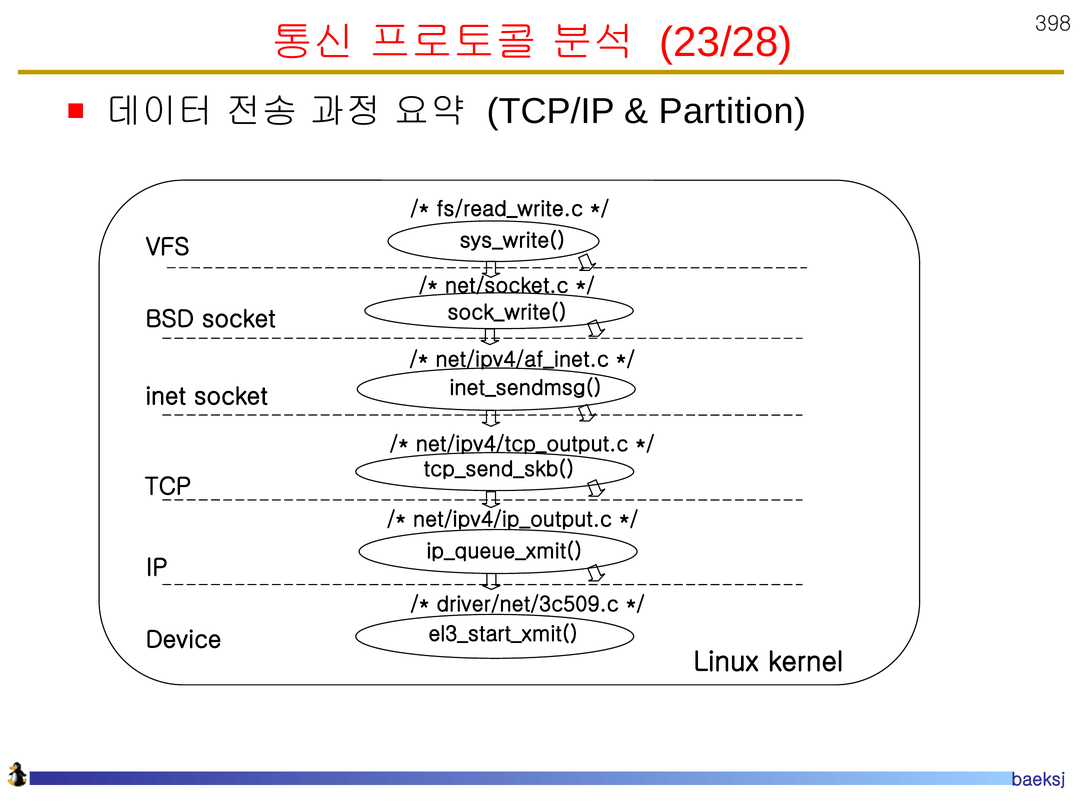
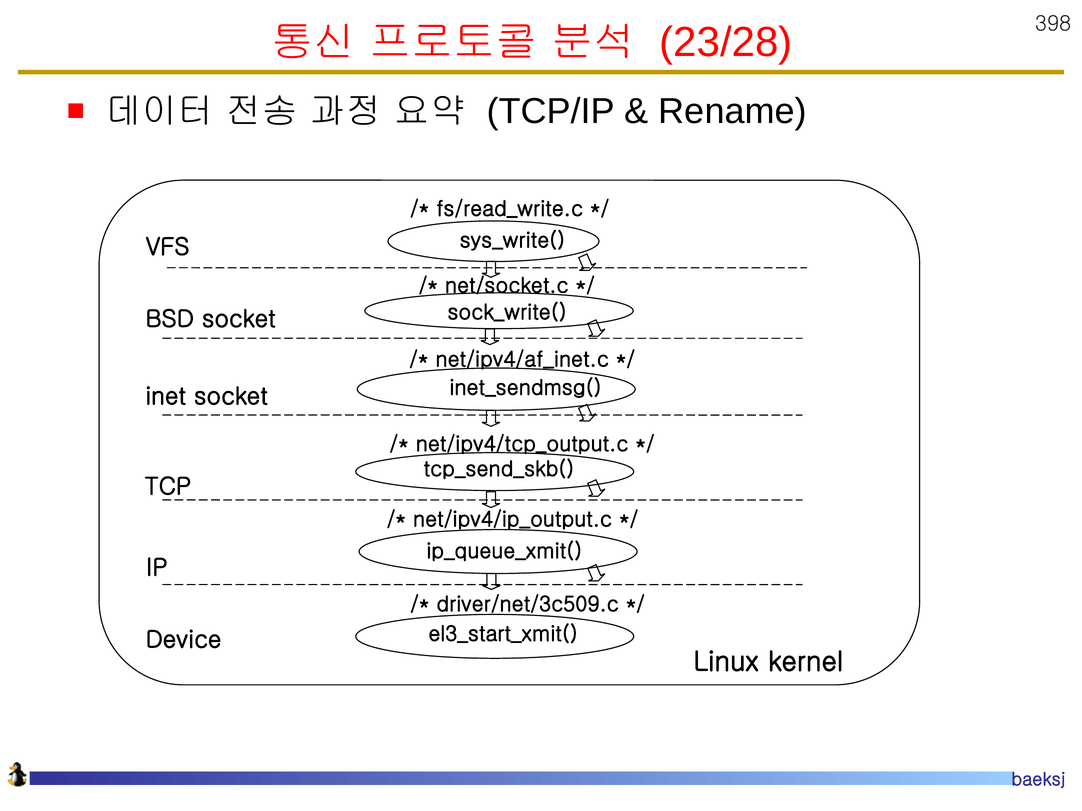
Partition: Partition -> Rename
